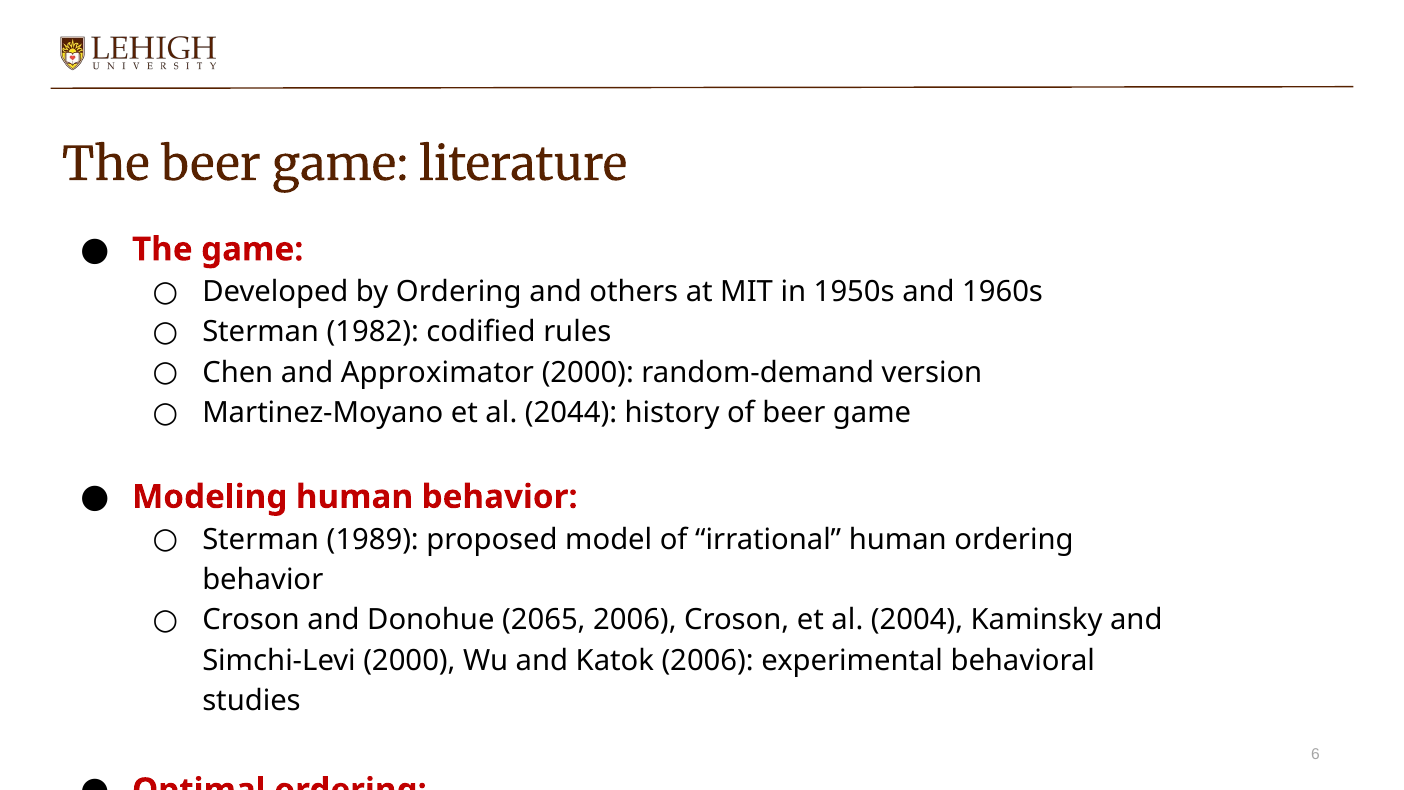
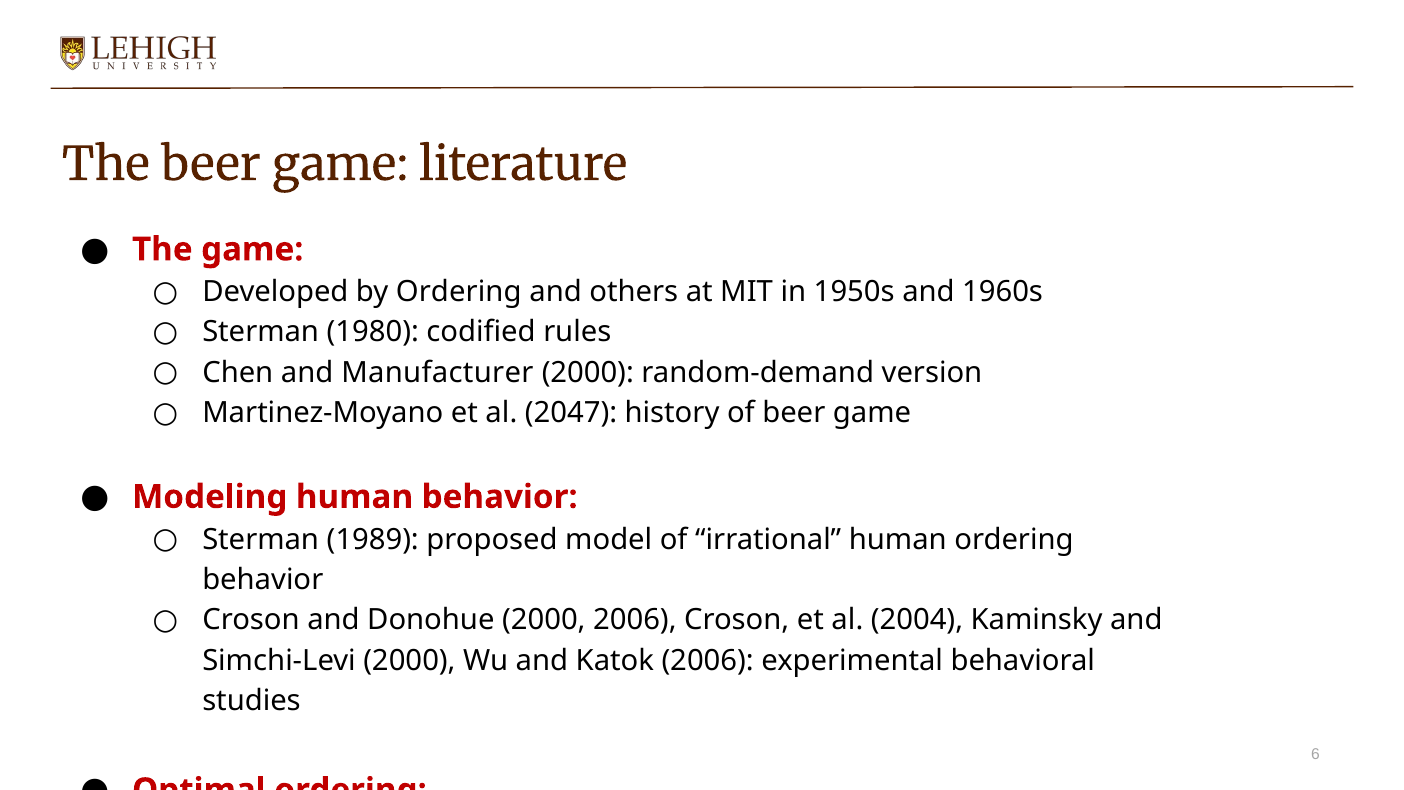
1982: 1982 -> 1980
Approximator: Approximator -> Manufacturer
2044: 2044 -> 2047
Donohue 2065: 2065 -> 2000
